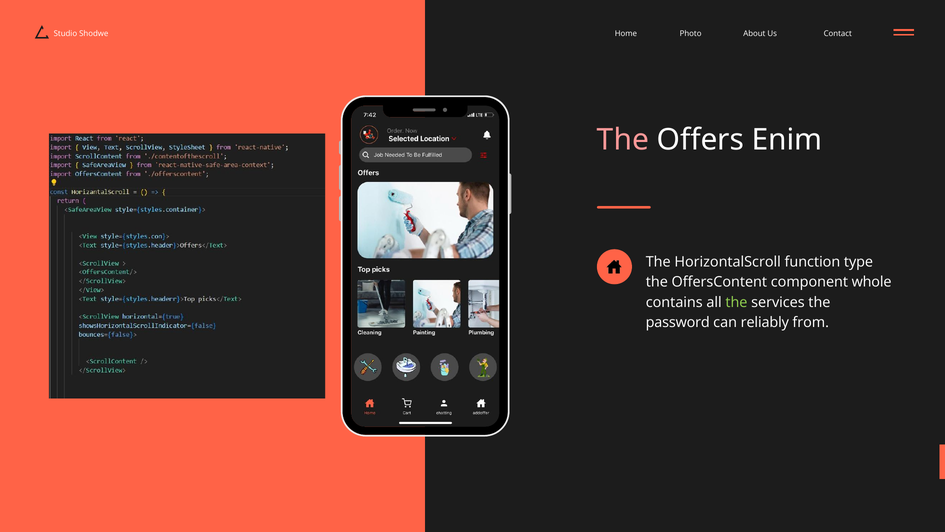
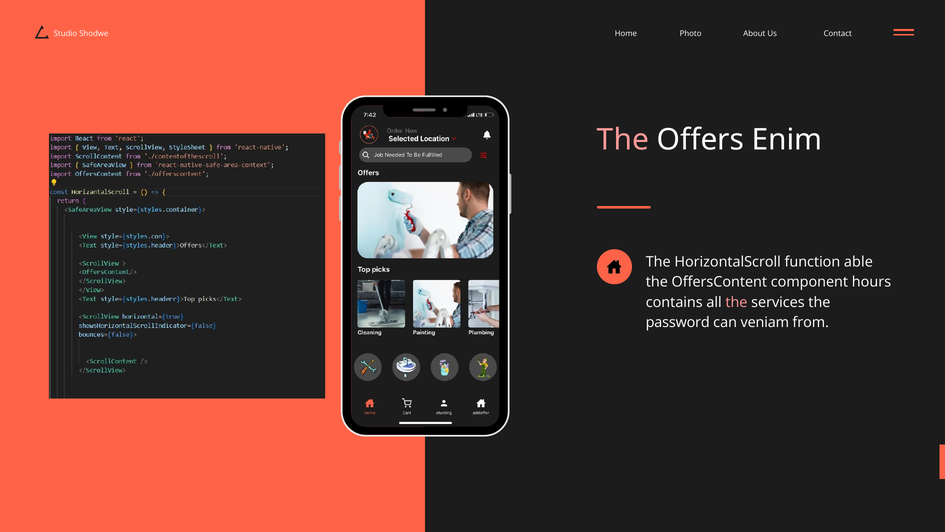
type: type -> able
whole: whole -> hours
the at (736, 302) colour: light green -> pink
reliably: reliably -> veniam
